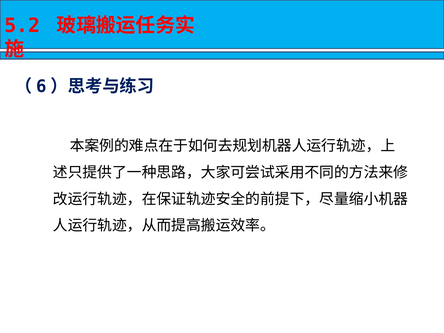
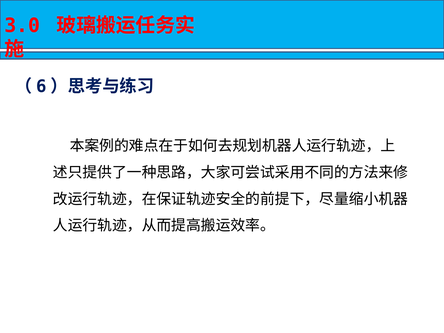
5.2: 5.2 -> 3.0
